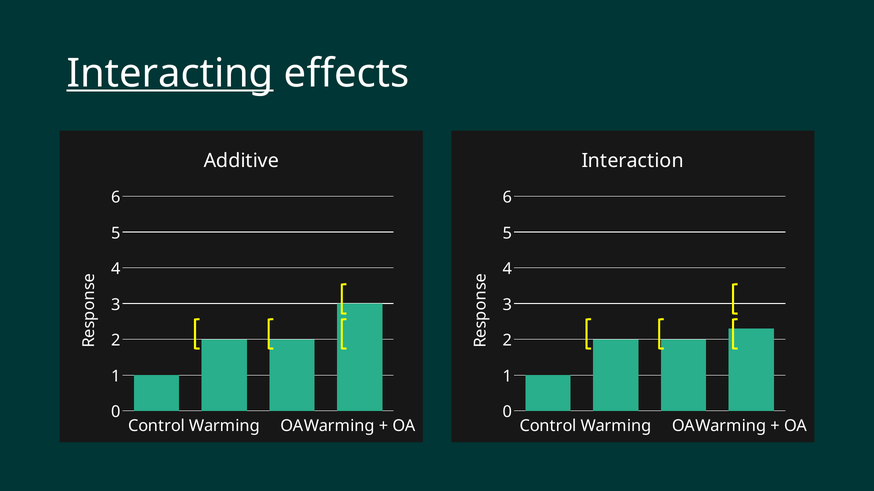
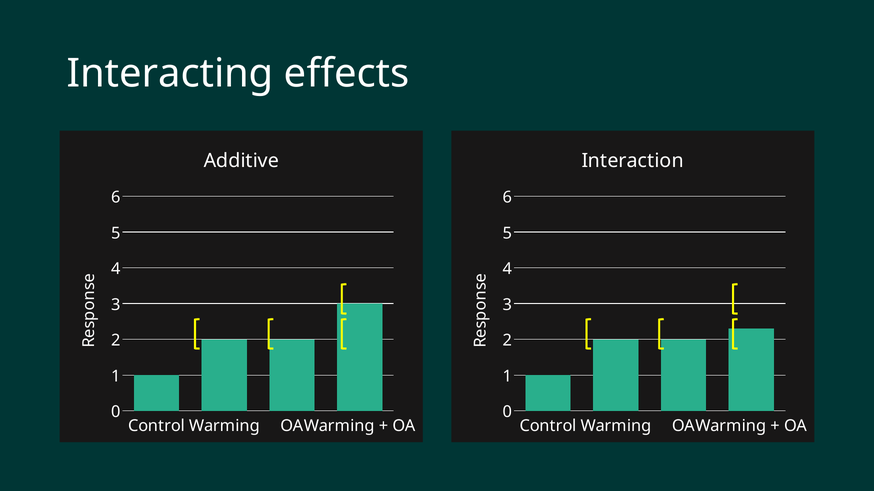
Interacting underline: present -> none
